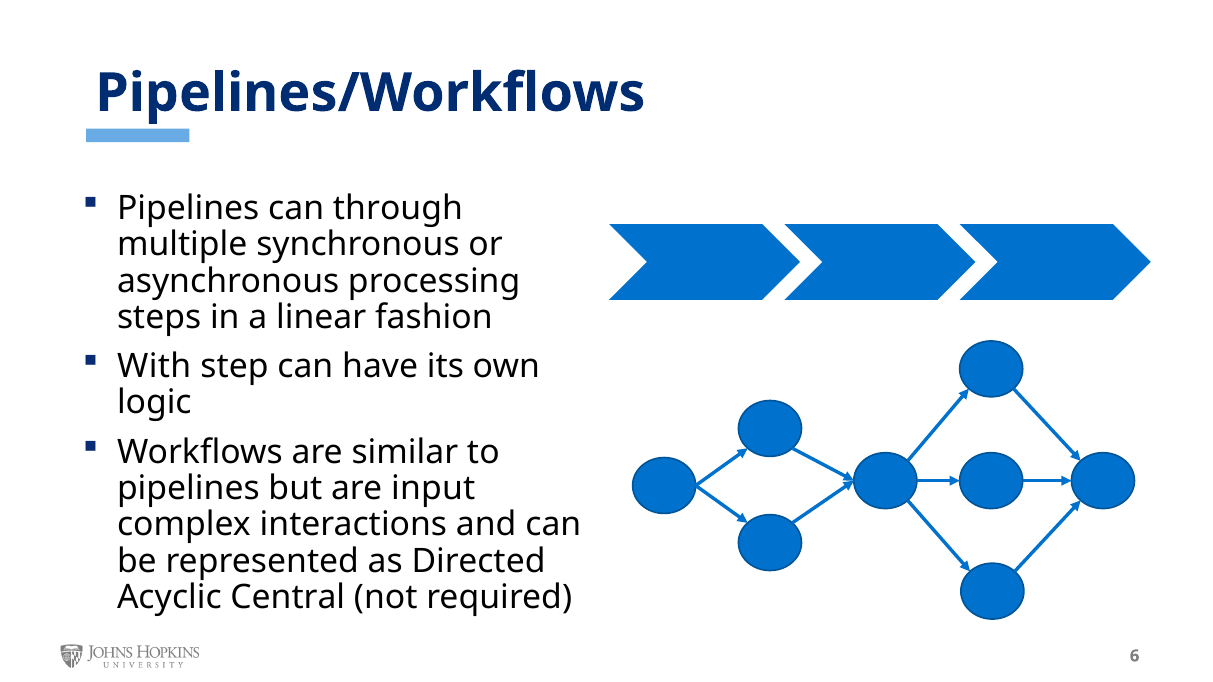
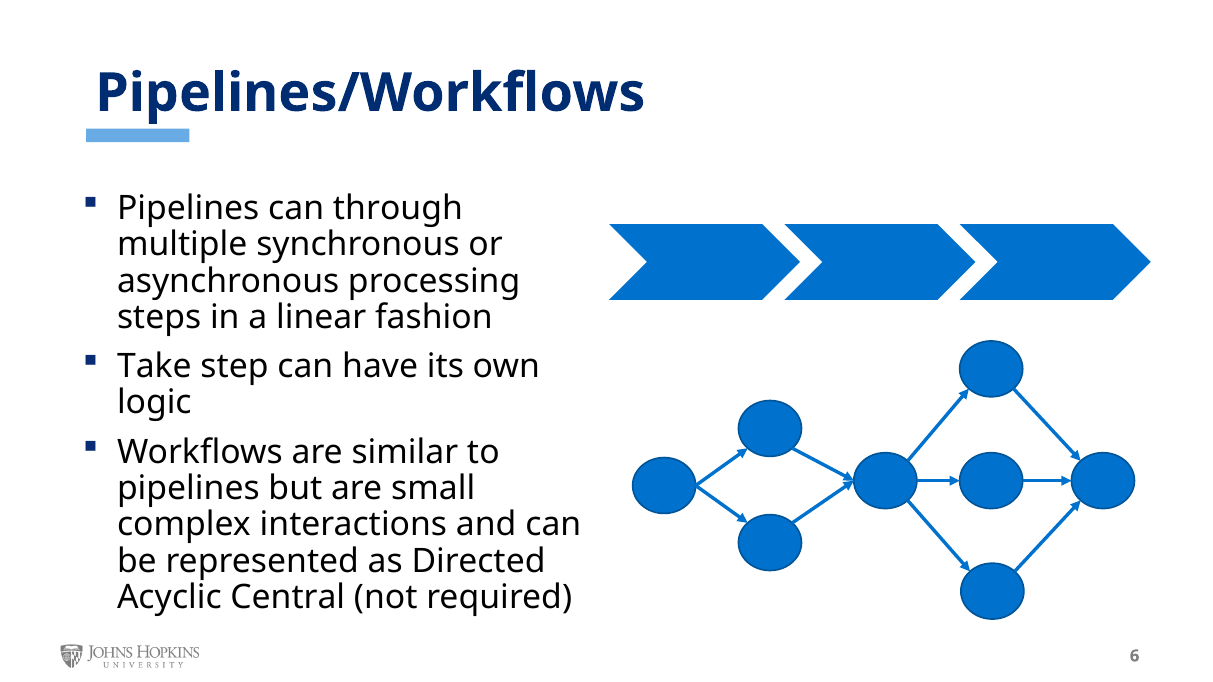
With: With -> Take
input: input -> small
